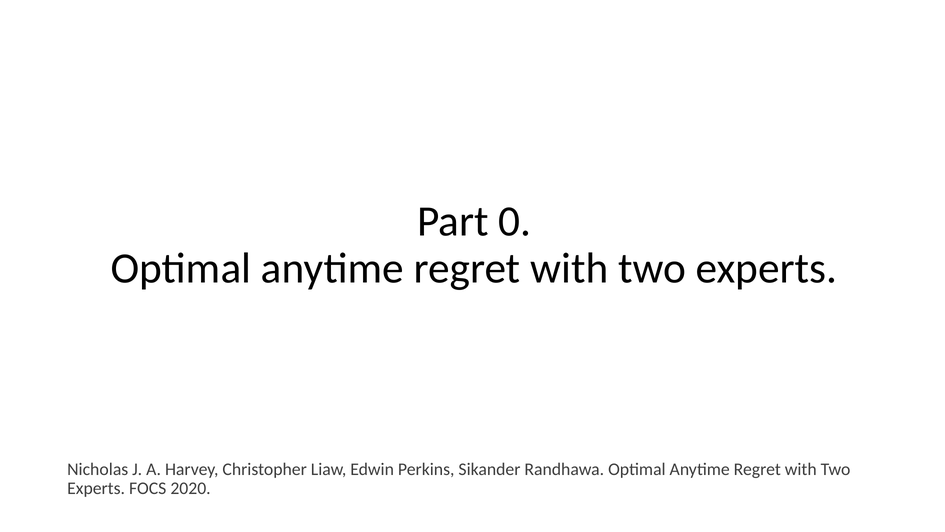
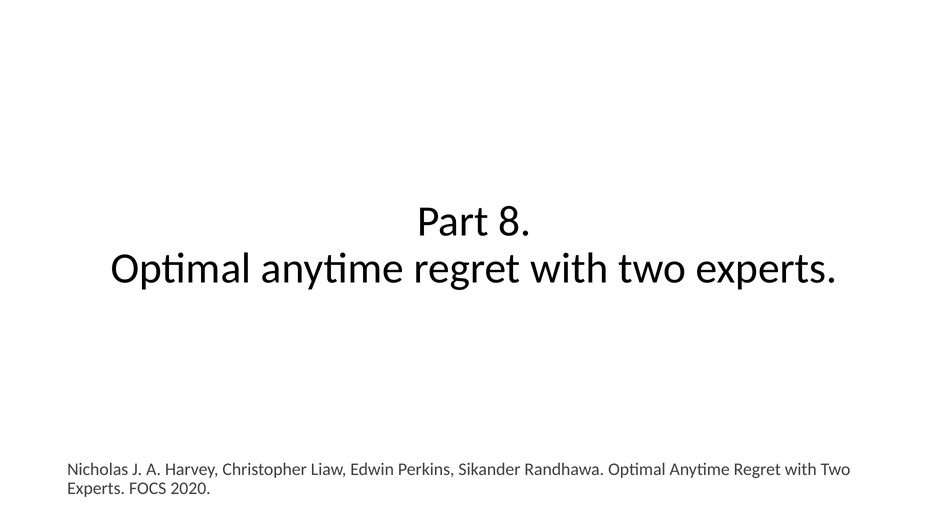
0: 0 -> 8
